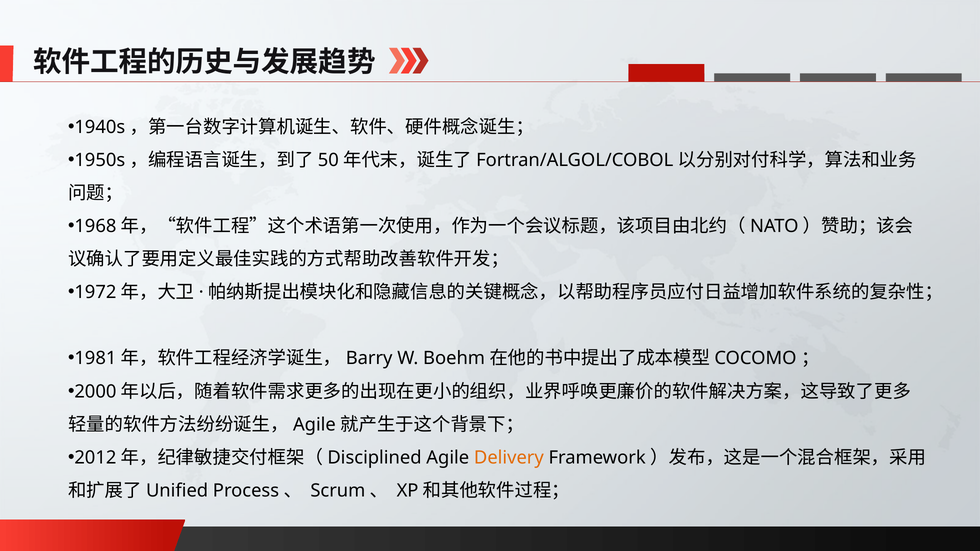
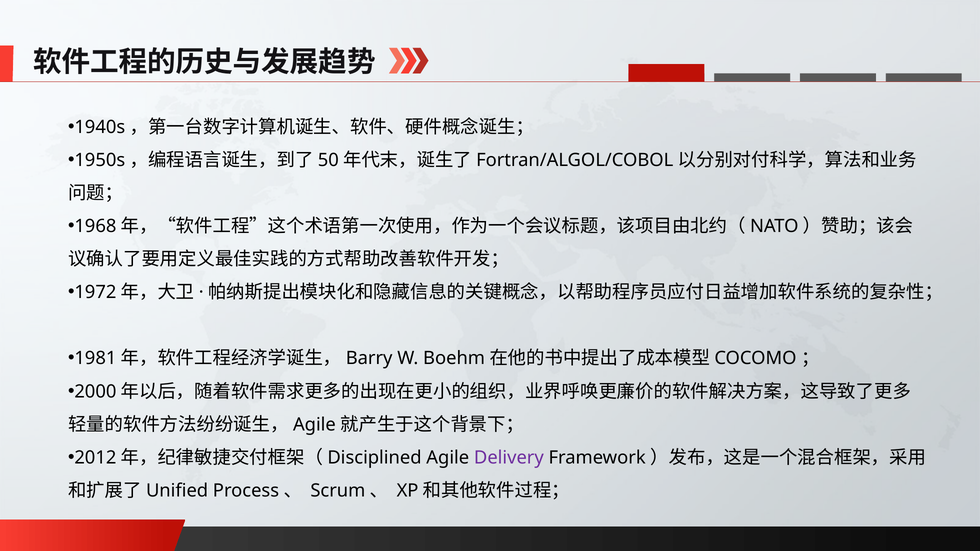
Delivery colour: orange -> purple
